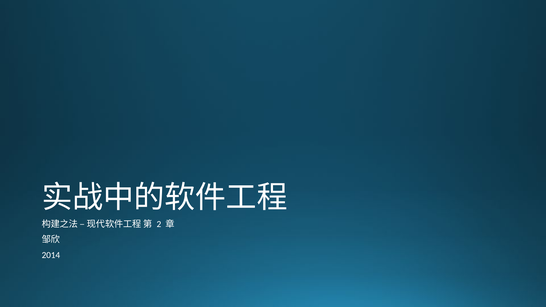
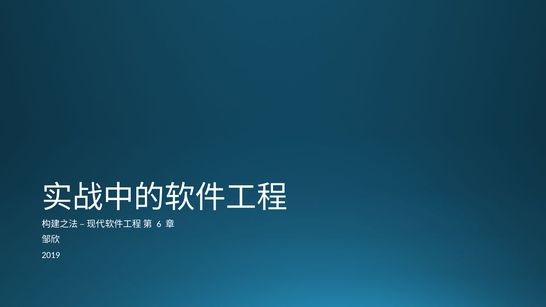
2: 2 -> 6
2014: 2014 -> 2019
